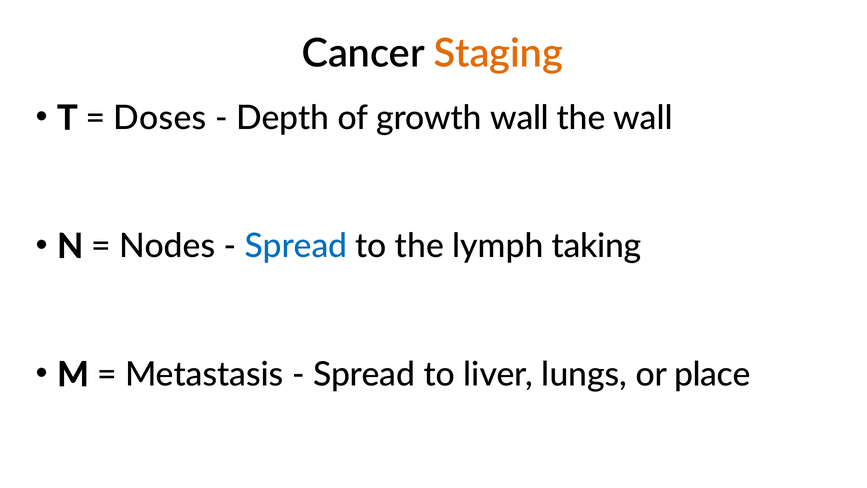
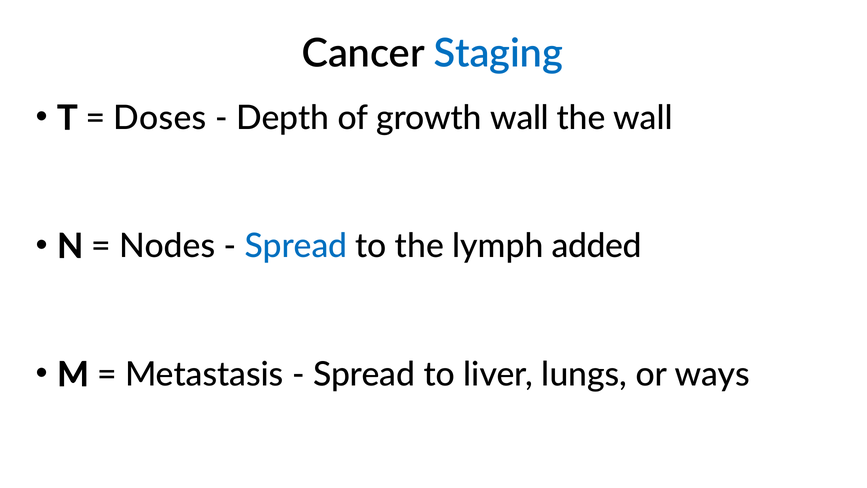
Staging colour: orange -> blue
taking: taking -> added
place: place -> ways
